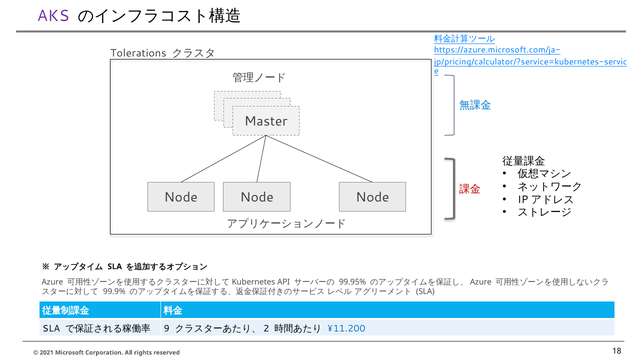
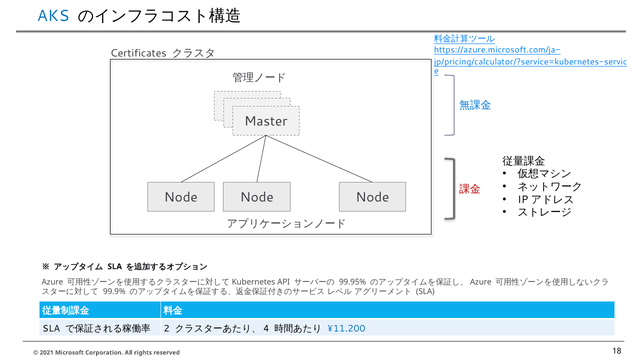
AKS colour: purple -> blue
Tolerations: Tolerations -> Certificates
9: 9 -> 2
2: 2 -> 4
